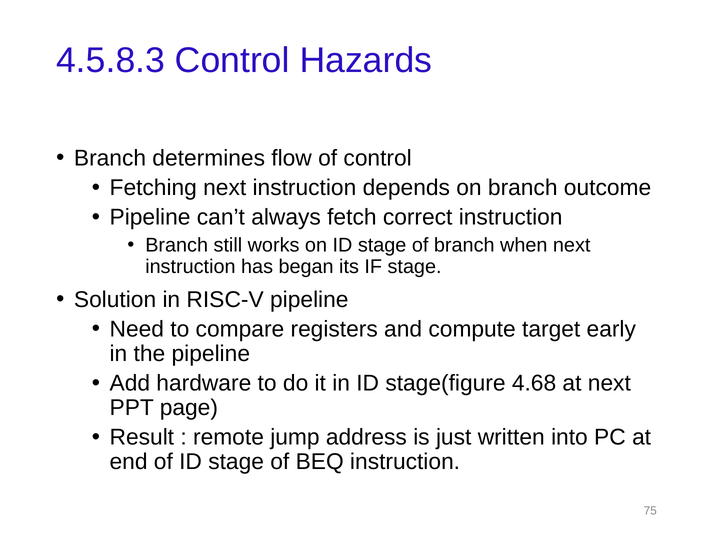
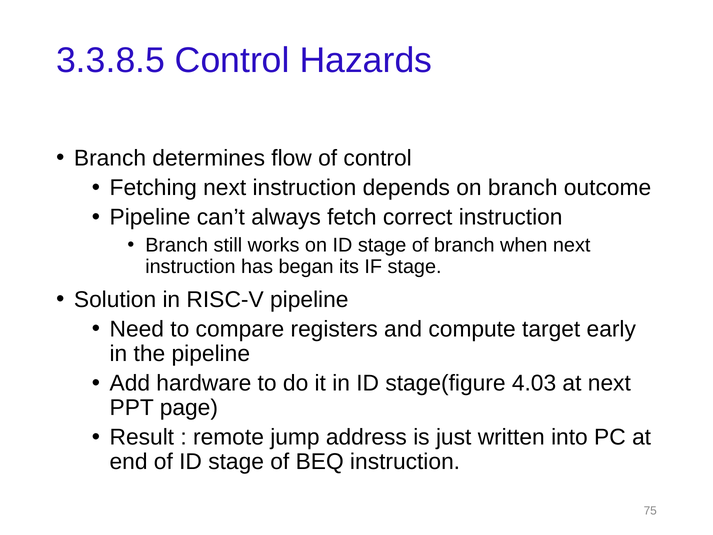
4.5.8.3: 4.5.8.3 -> 3.3.8.5
4.68: 4.68 -> 4.03
